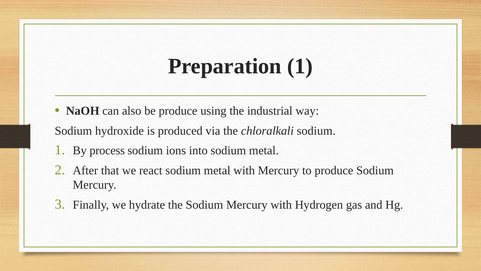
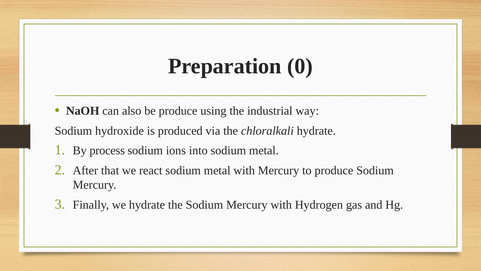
Preparation 1: 1 -> 0
chloralkali sodium: sodium -> hydrate
